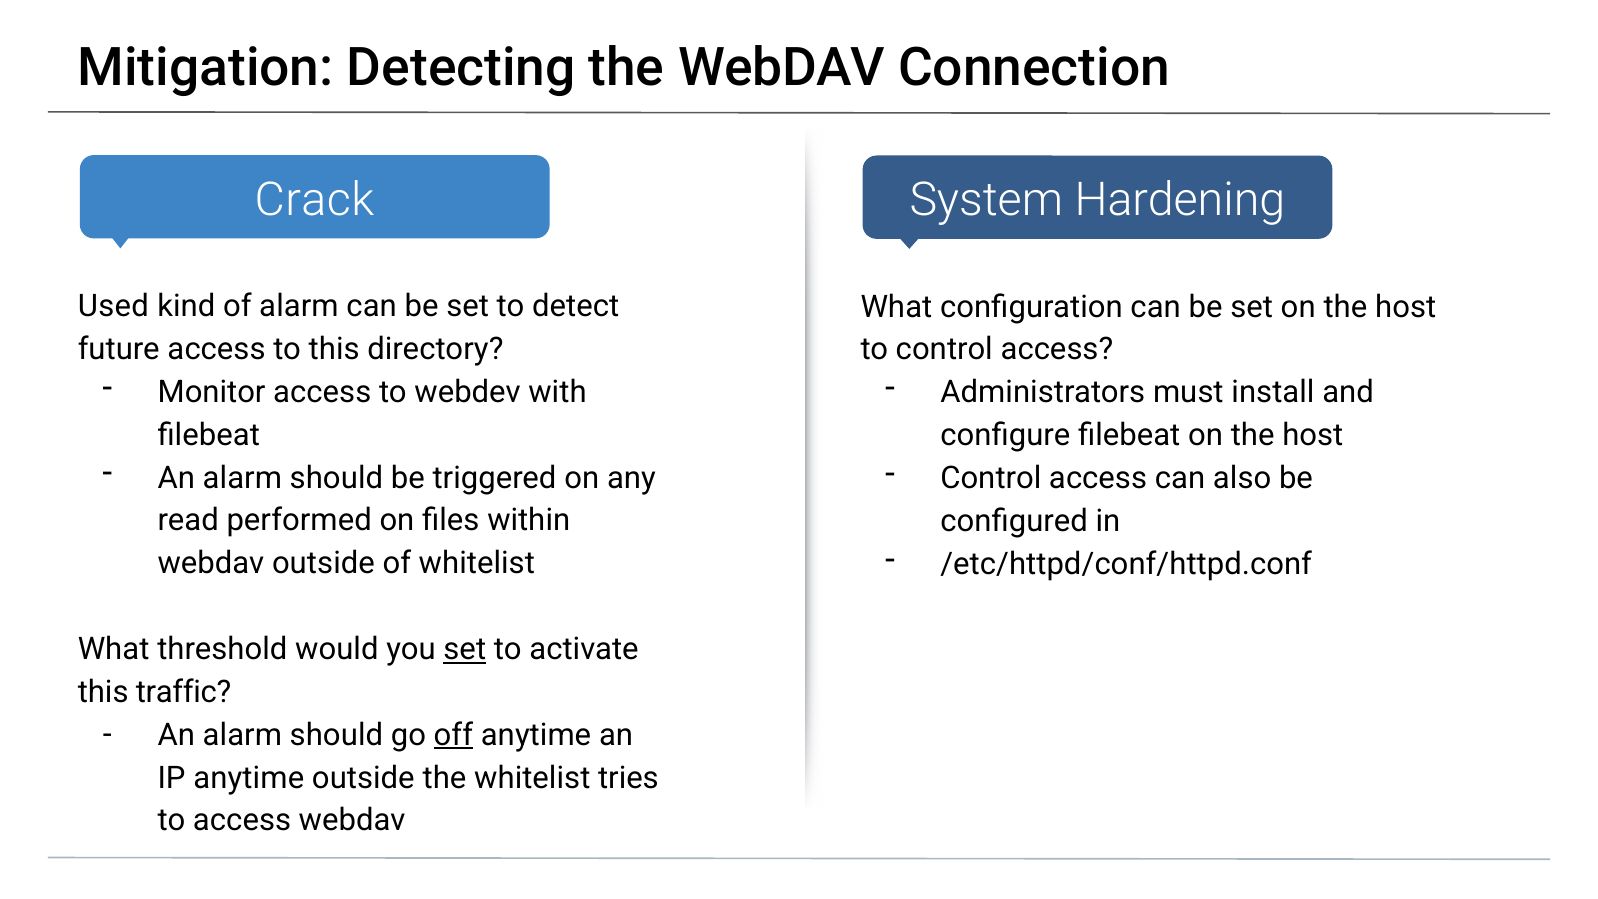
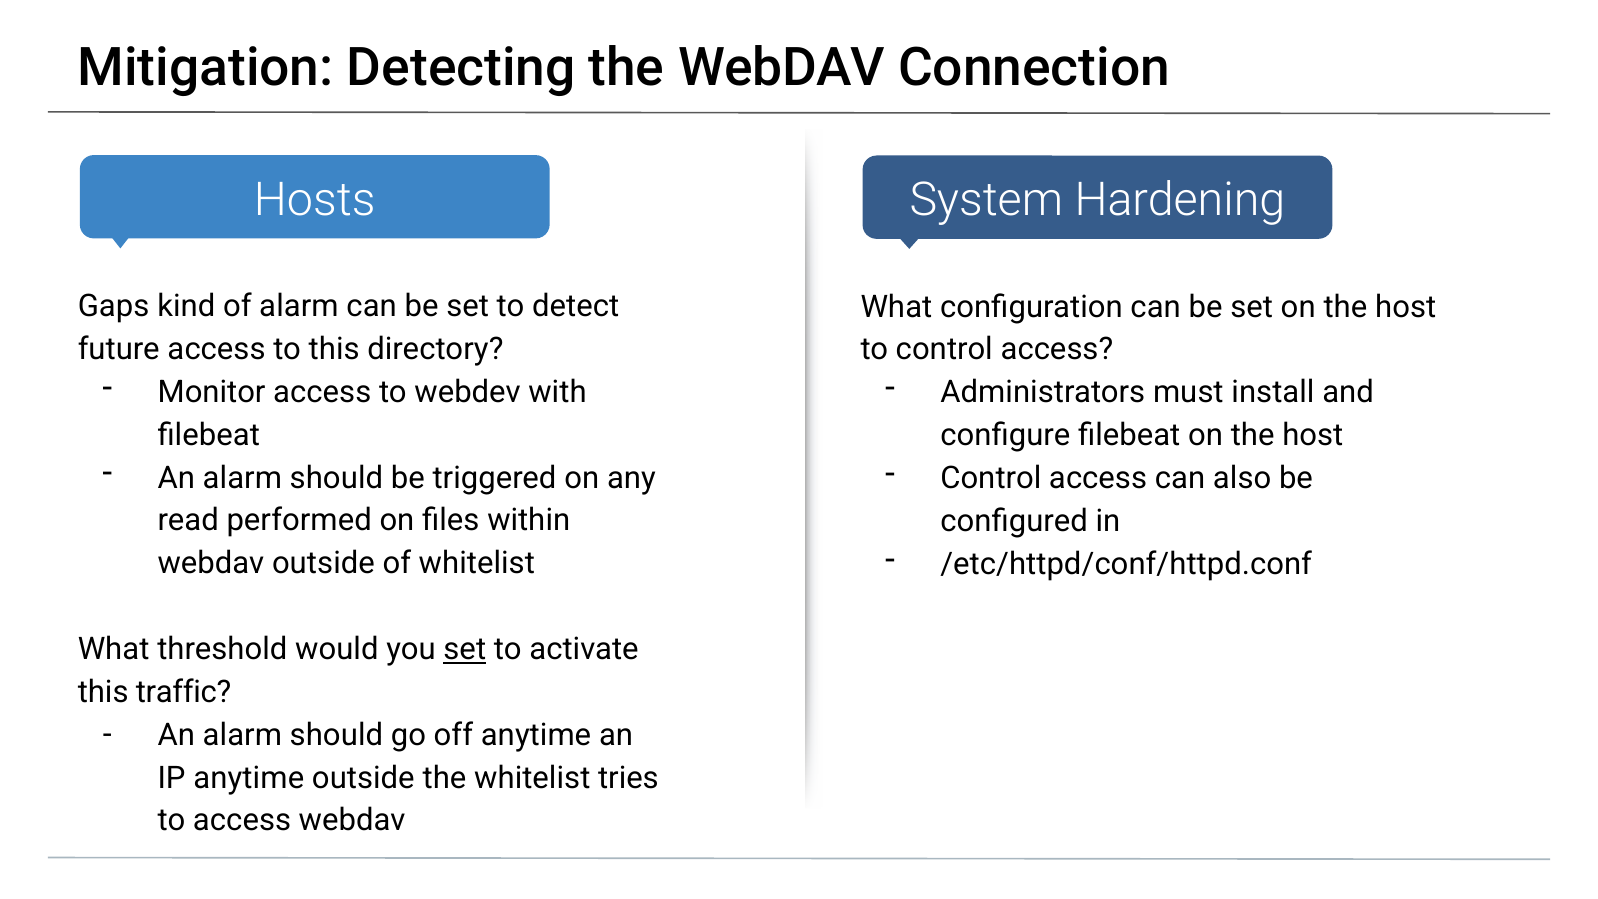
Crack: Crack -> Hosts
Used: Used -> Gaps
off underline: present -> none
